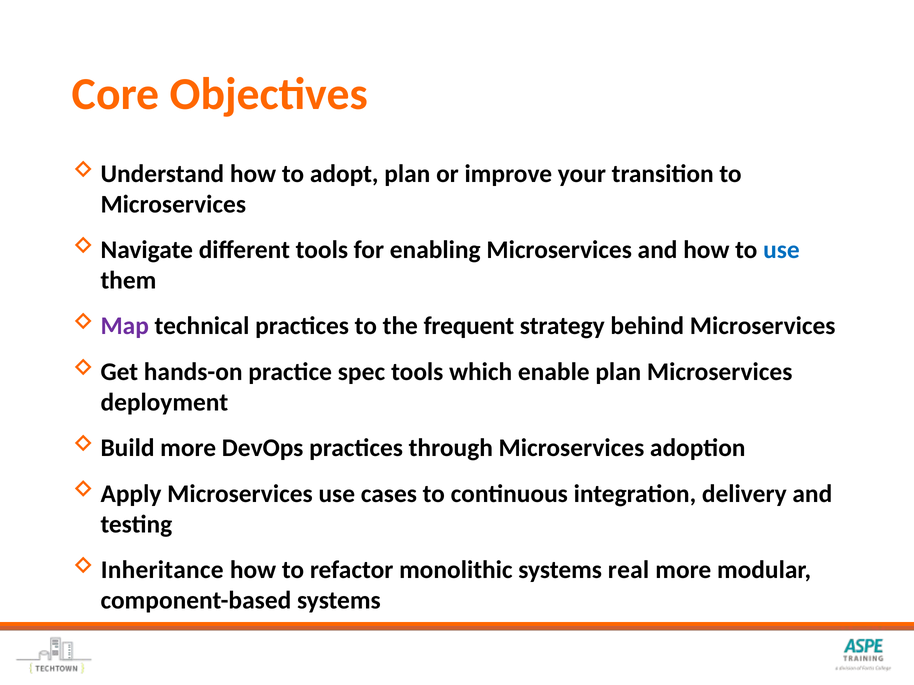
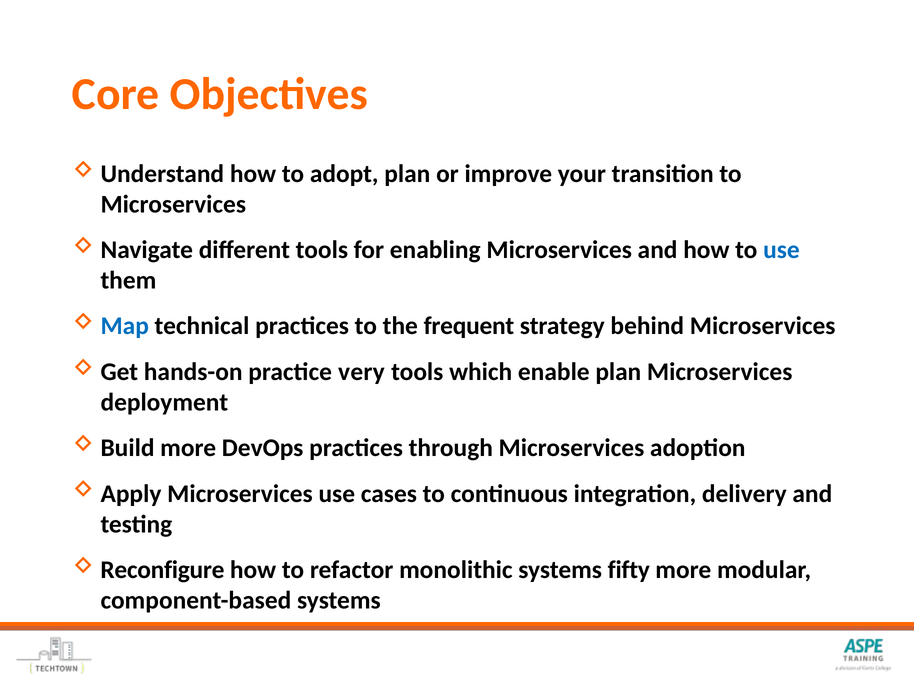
Map colour: purple -> blue
spec: spec -> very
Inheritance: Inheritance -> Reconfigure
real: real -> fifty
